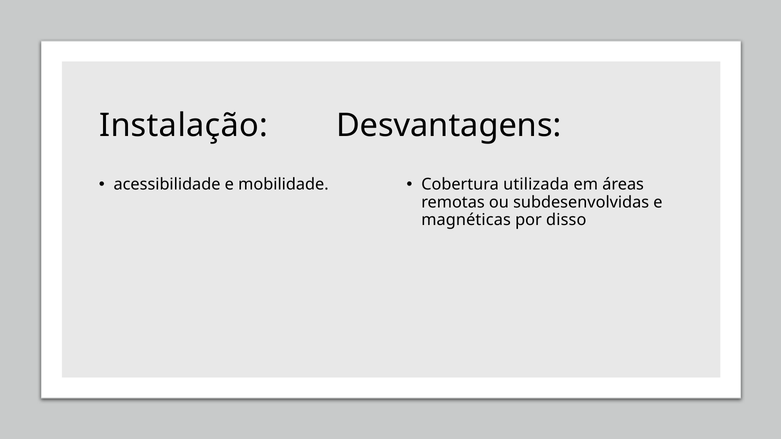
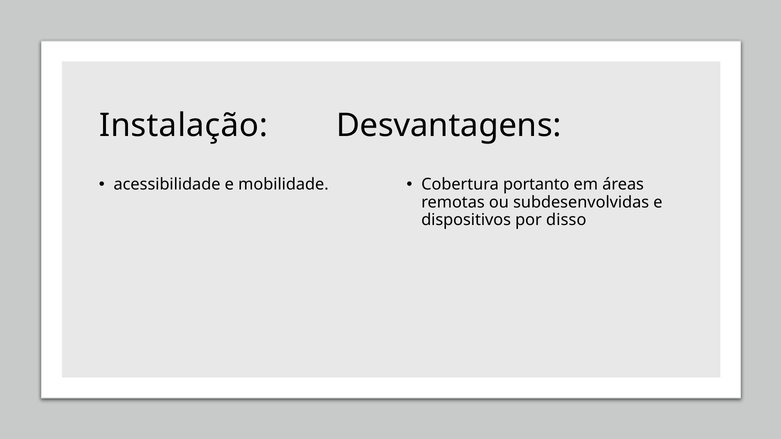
utilizada: utilizada -> portanto
magnéticas: magnéticas -> dispositivos
